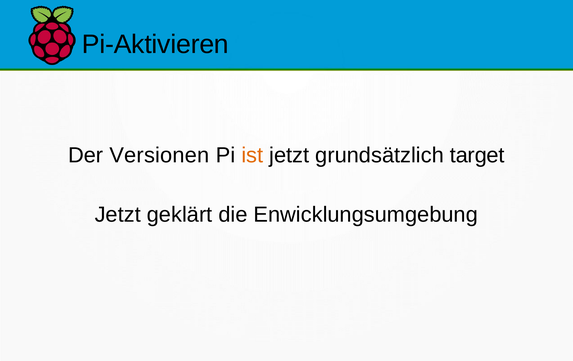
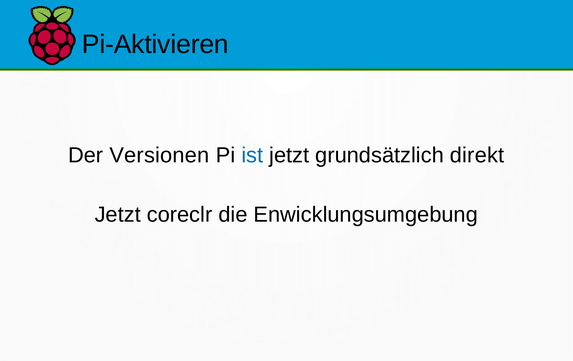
ist colour: orange -> blue
target: target -> direkt
geklärt: geklärt -> coreclr
